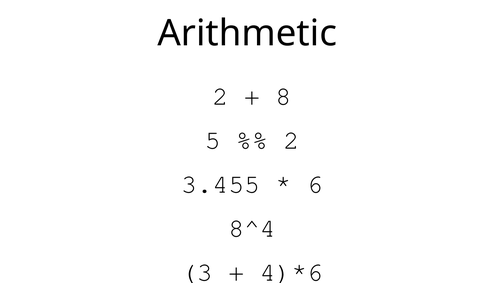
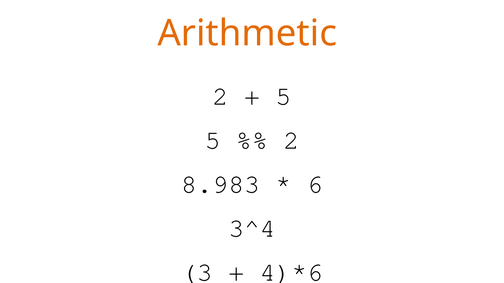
Arithmetic colour: black -> orange
8 at (283, 96): 8 -> 5
3.455: 3.455 -> 8.983
8^4: 8^4 -> 3^4
